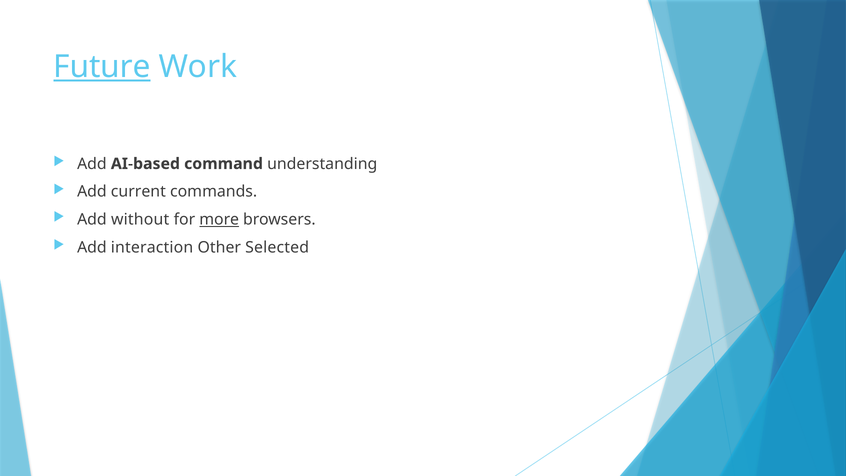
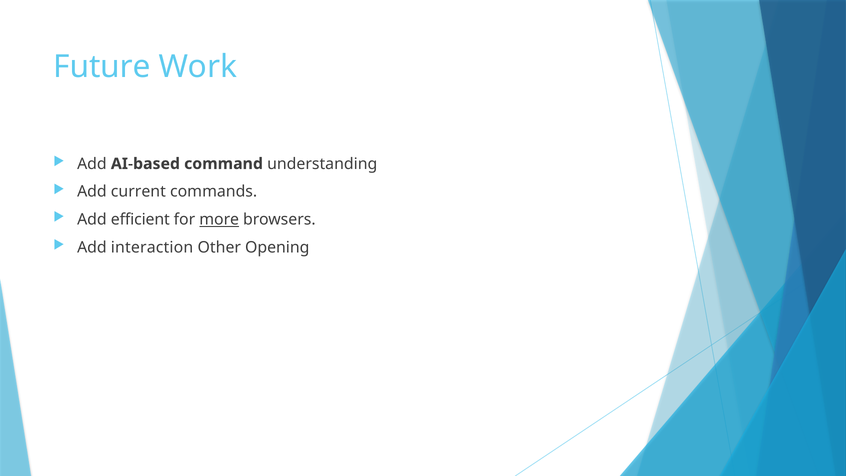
Future underline: present -> none
without: without -> efficient
Selected: Selected -> Opening
